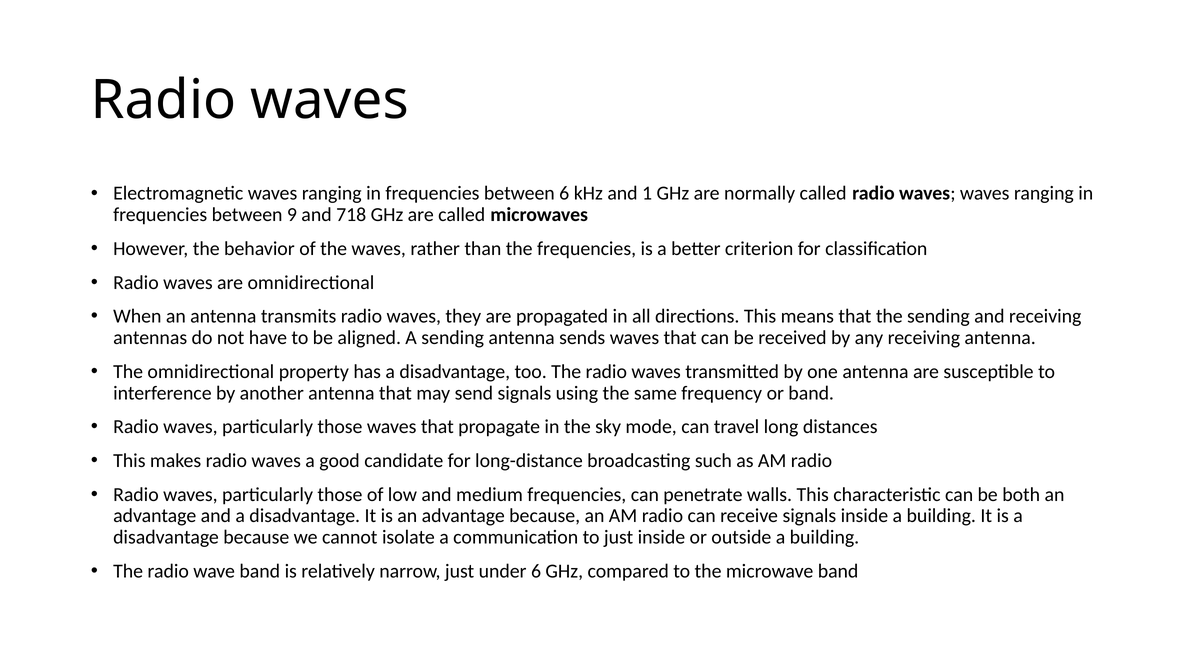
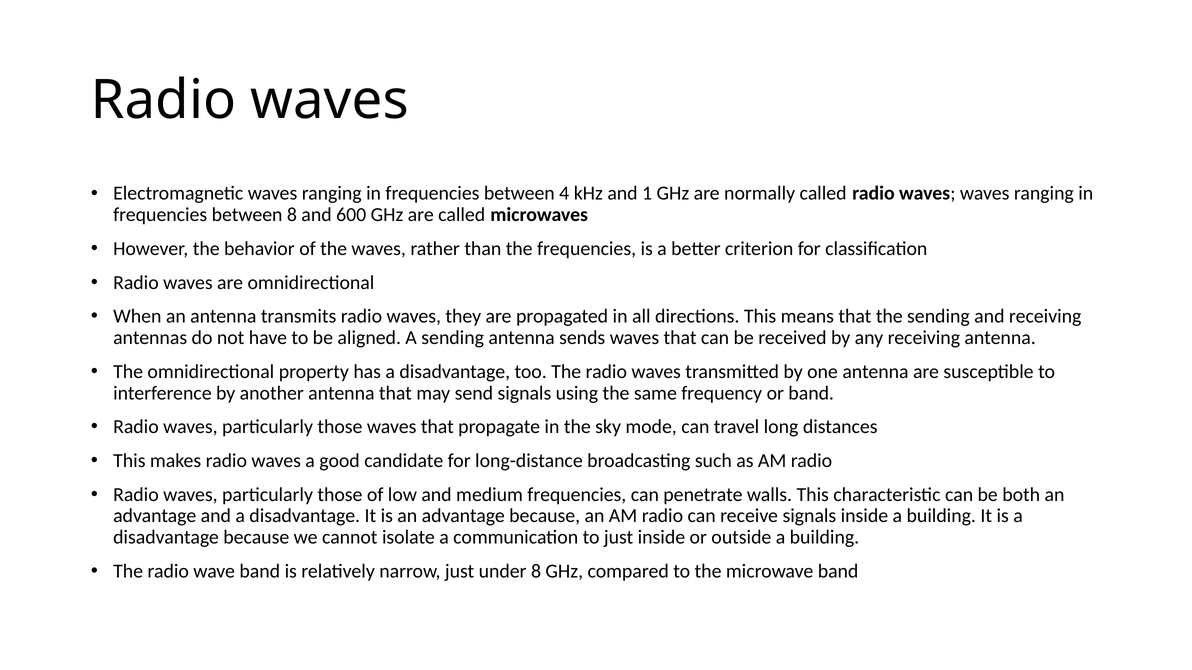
between 6: 6 -> 4
between 9: 9 -> 8
718: 718 -> 600
under 6: 6 -> 8
